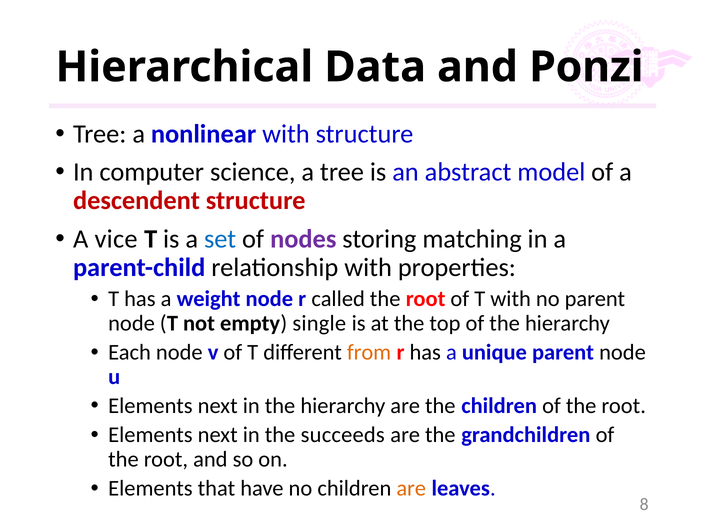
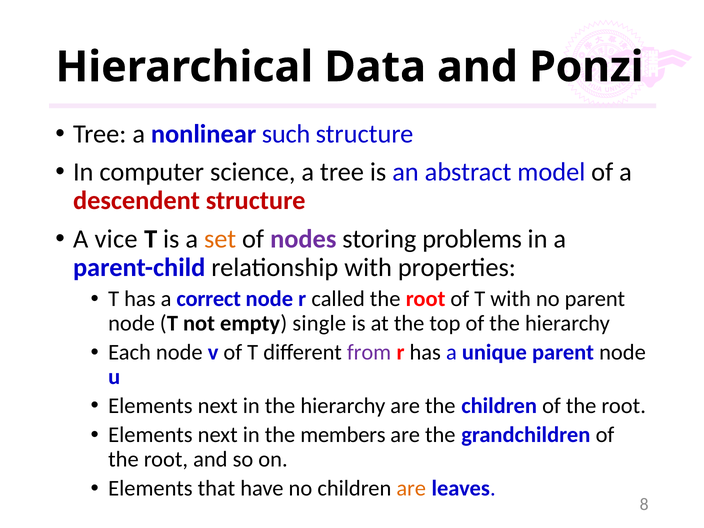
nonlinear with: with -> such
set colour: blue -> orange
matching: matching -> problems
weight: weight -> correct
from colour: orange -> purple
succeeds: succeeds -> members
